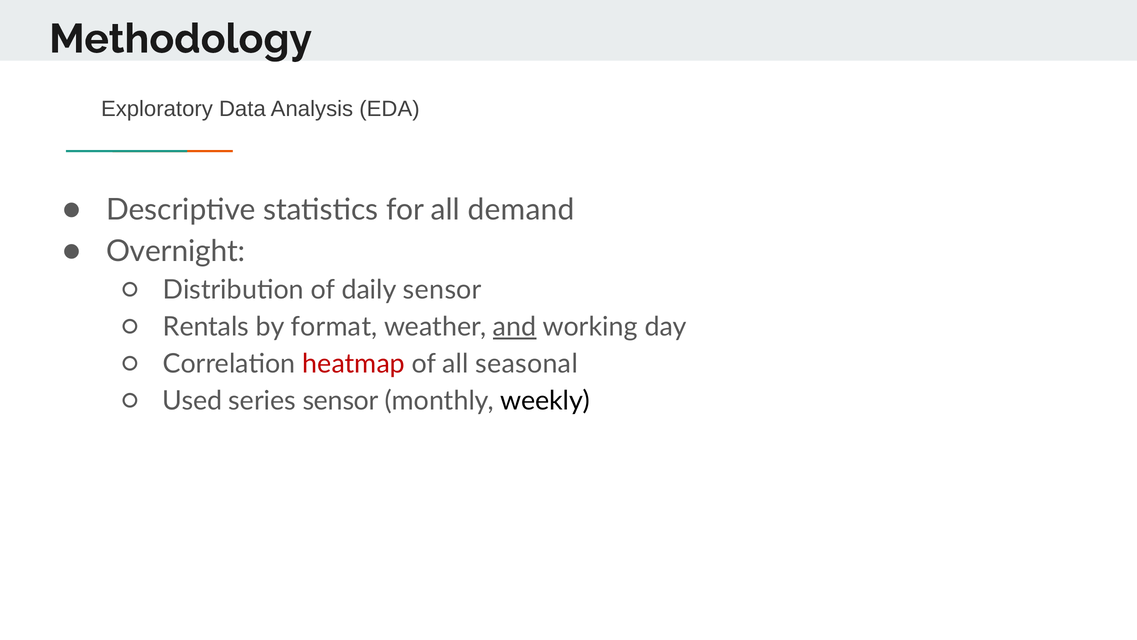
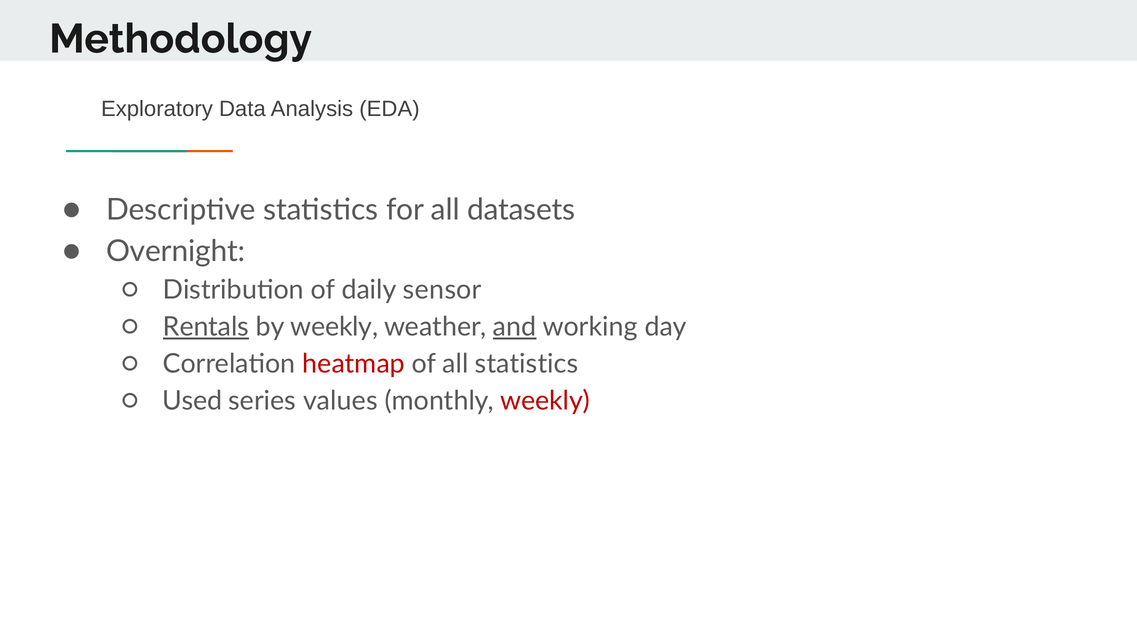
demand: demand -> datasets
Rentals underline: none -> present
by format: format -> weekly
all seasonal: seasonal -> statistics
series sensor: sensor -> values
weekly at (545, 401) colour: black -> red
